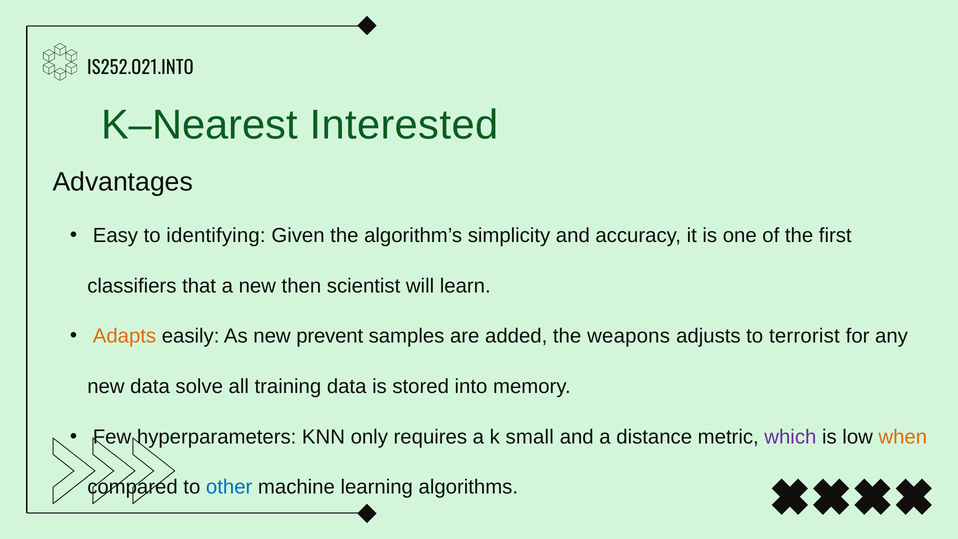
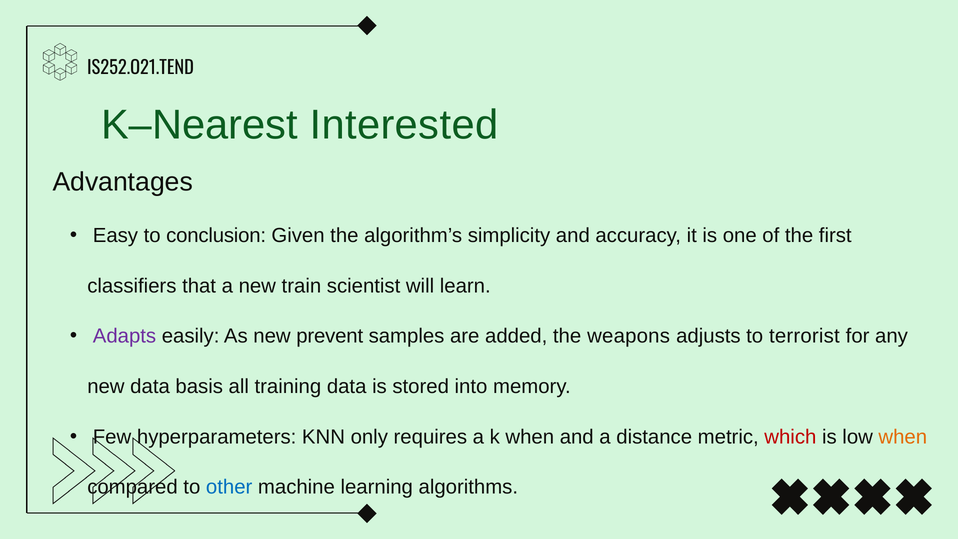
IS252.O21.INTO: IS252.O21.INTO -> IS252.O21.TEND
identifying: identifying -> conclusion
then: then -> train
Adapts colour: orange -> purple
solve: solve -> basis
k small: small -> when
which colour: purple -> red
